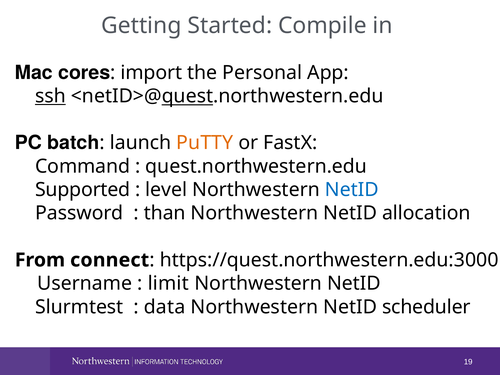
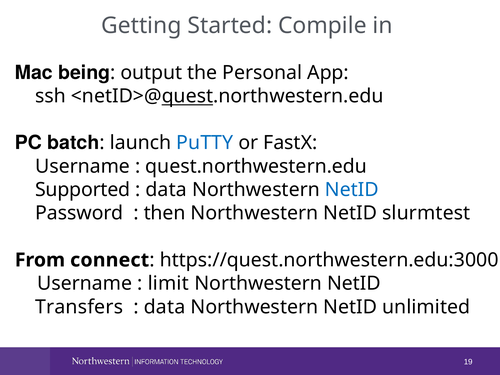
cores: cores -> being
import: import -> output
ssh underline: present -> none
PuTTY colour: orange -> blue
Command at (83, 166): Command -> Username
level at (166, 190): level -> data
than: than -> then
allocation: allocation -> slurmtest
Slurmtest: Slurmtest -> Transfers
scheduler: scheduler -> unlimited
